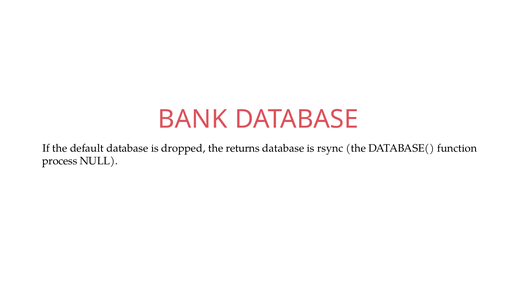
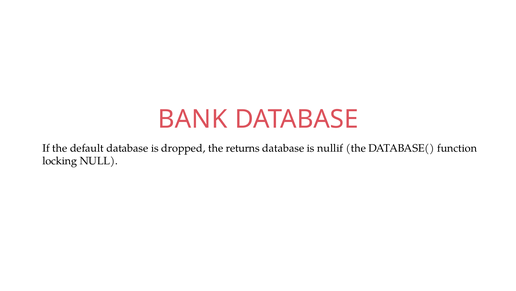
rsync: rsync -> nullif
process: process -> locking
